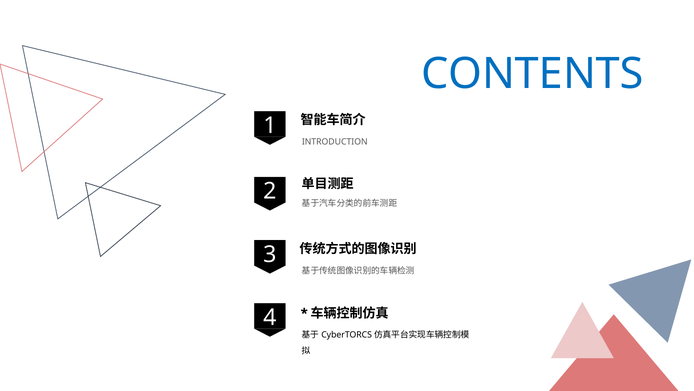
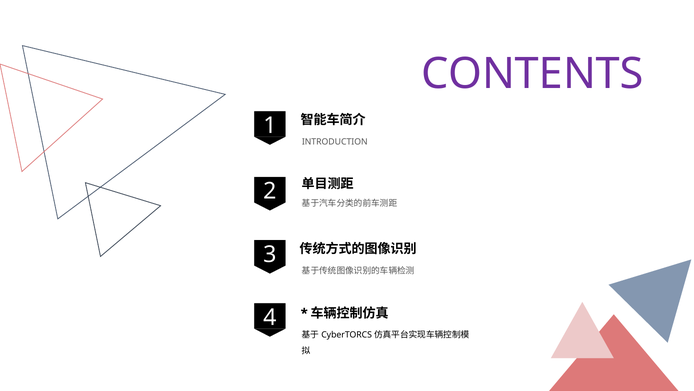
CONTENTS colour: blue -> purple
